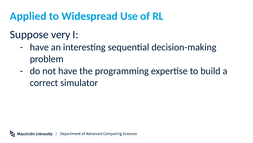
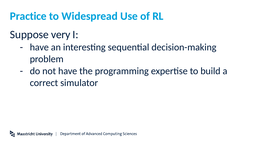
Applied: Applied -> Practice
